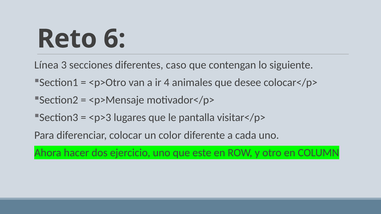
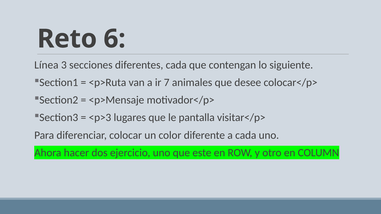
diferentes caso: caso -> cada
<p>Otro: <p>Otro -> <p>Ruta
4: 4 -> 7
